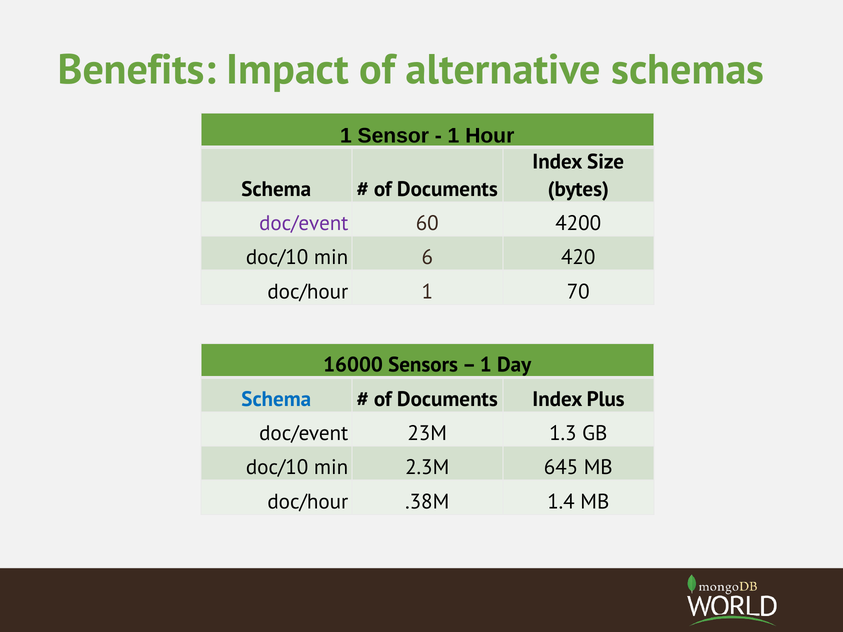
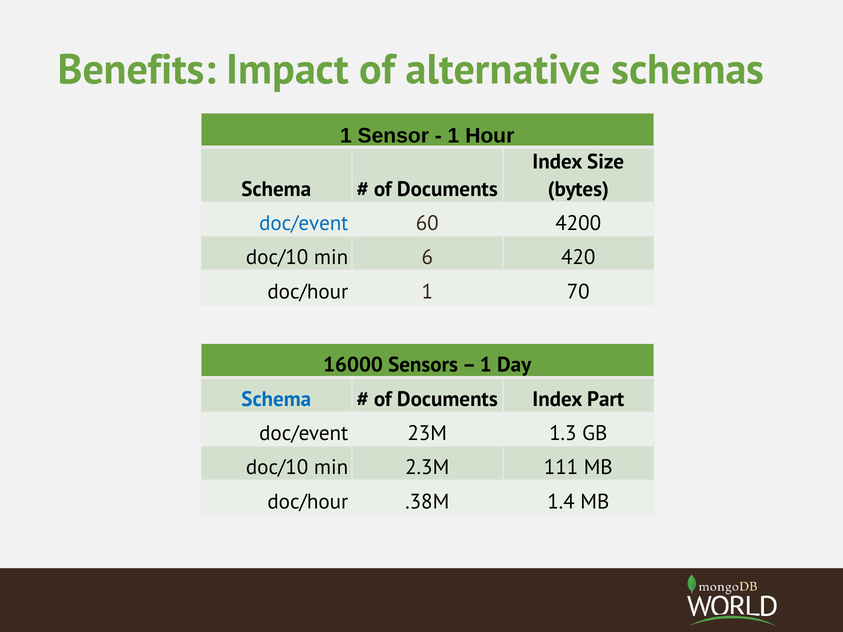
doc/event at (304, 223) colour: purple -> blue
Plus: Plus -> Part
645: 645 -> 111
